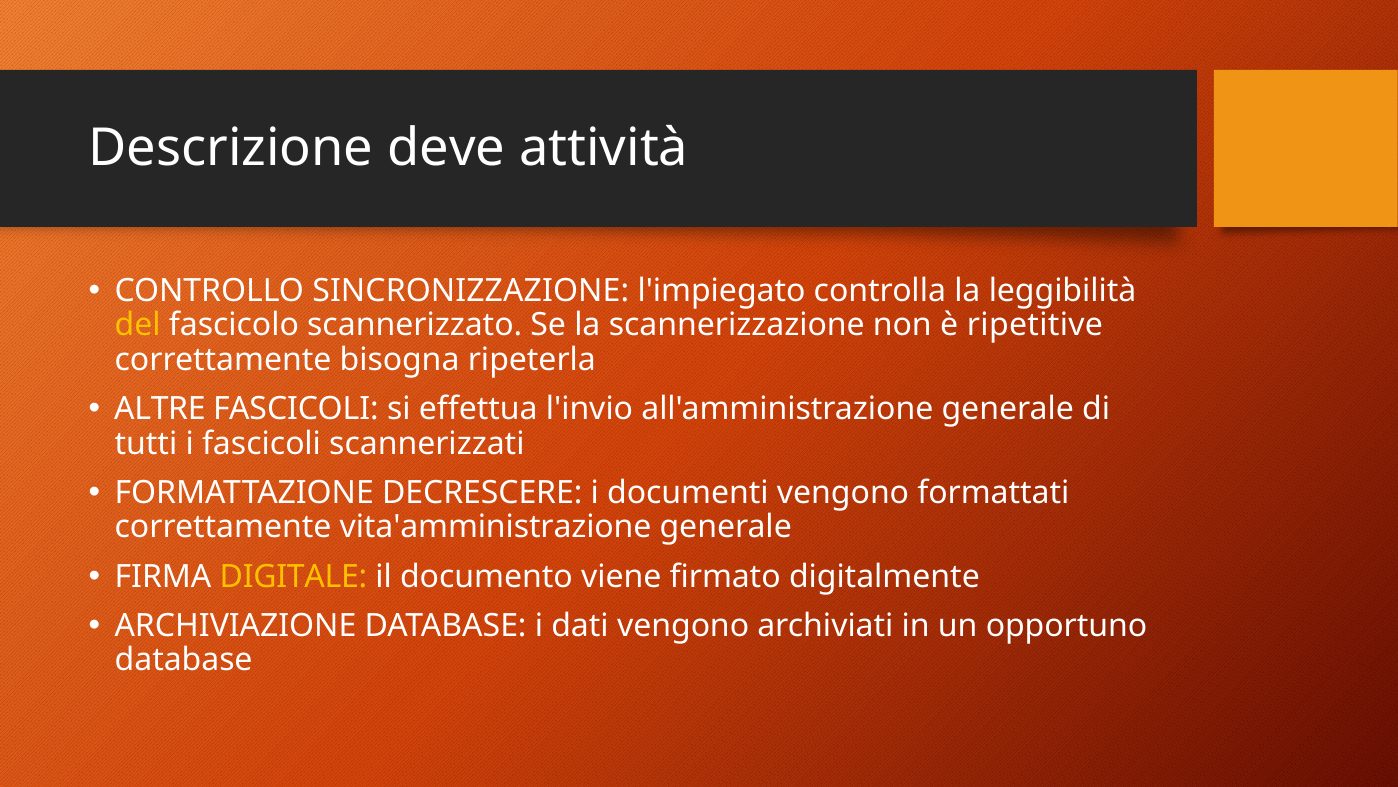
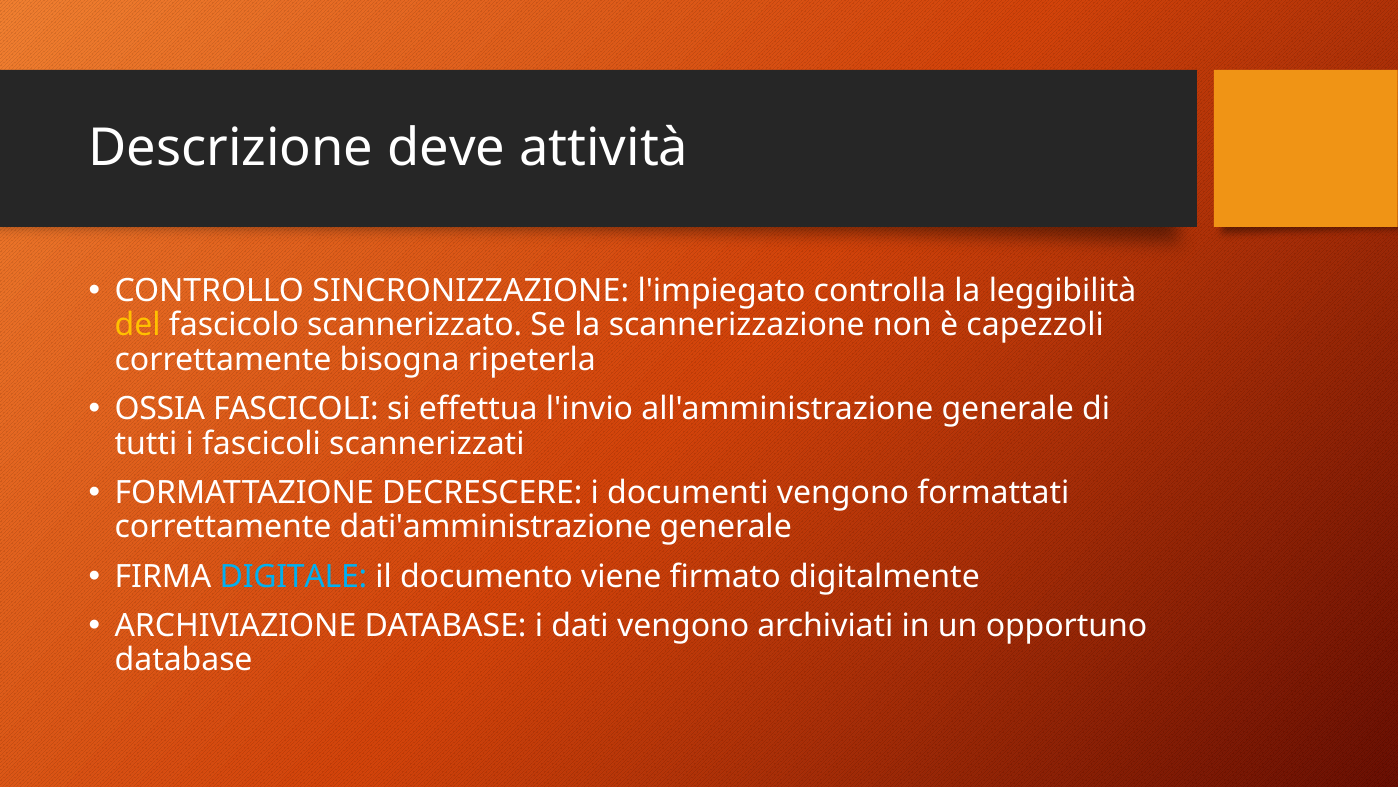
ripetitive: ripetitive -> capezzoli
ALTRE: ALTRE -> OSSIA
vita'amministrazione: vita'amministrazione -> dati'amministrazione
DIGITALE colour: yellow -> light blue
